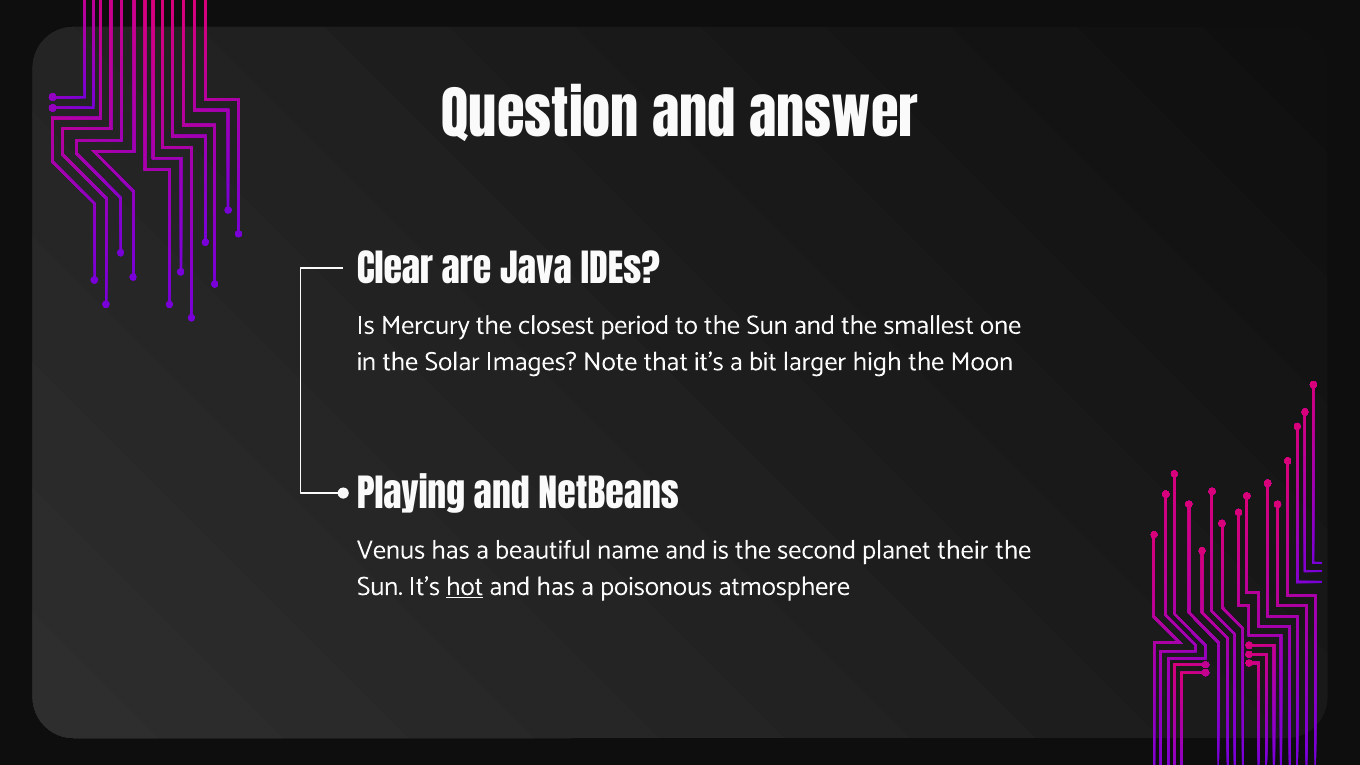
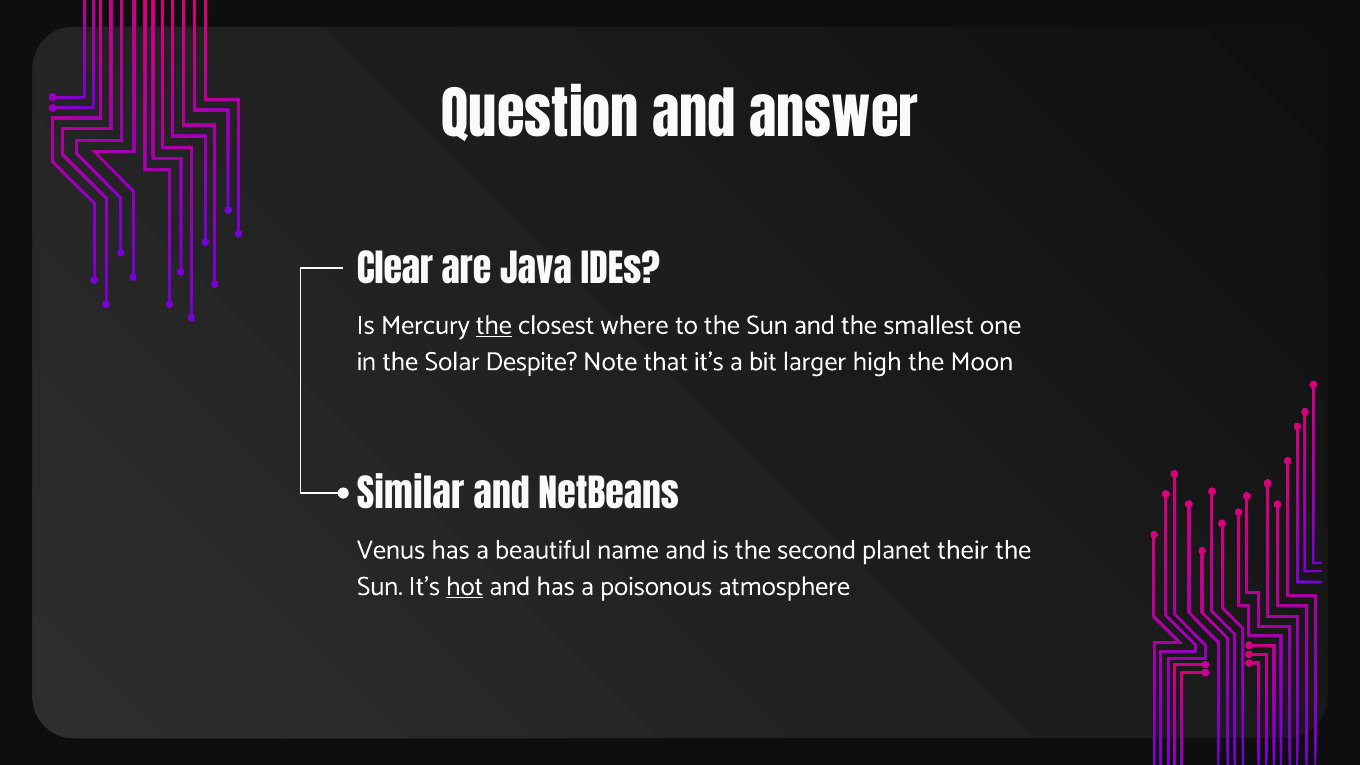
the at (494, 325) underline: none -> present
period: period -> where
Images: Images -> Despite
Playing: Playing -> Similar
